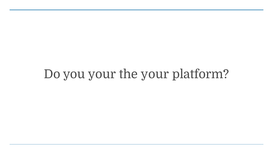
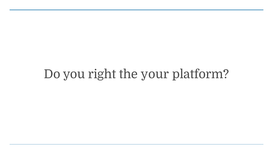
you your: your -> right
